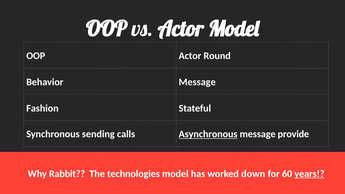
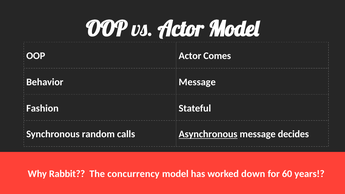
Round: Round -> Comes
sending: sending -> random
provide: provide -> decides
technologies: technologies -> concurrency
years underline: present -> none
